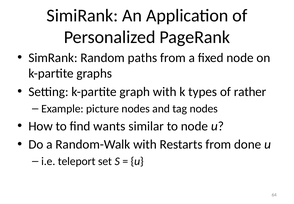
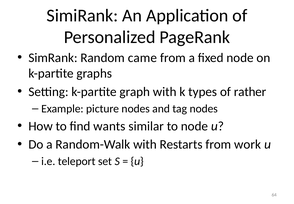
paths: paths -> came
done: done -> work
